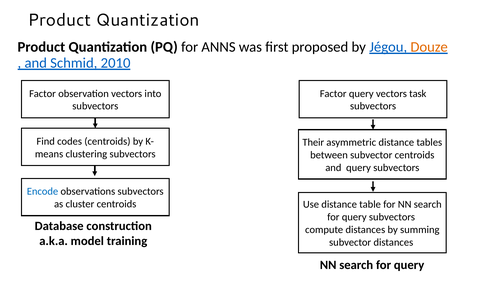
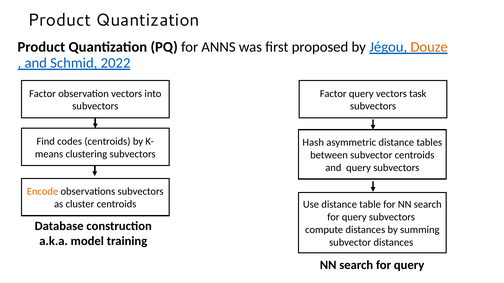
2010: 2010 -> 2022
Their: Their -> Hash
Encode colour: blue -> orange
